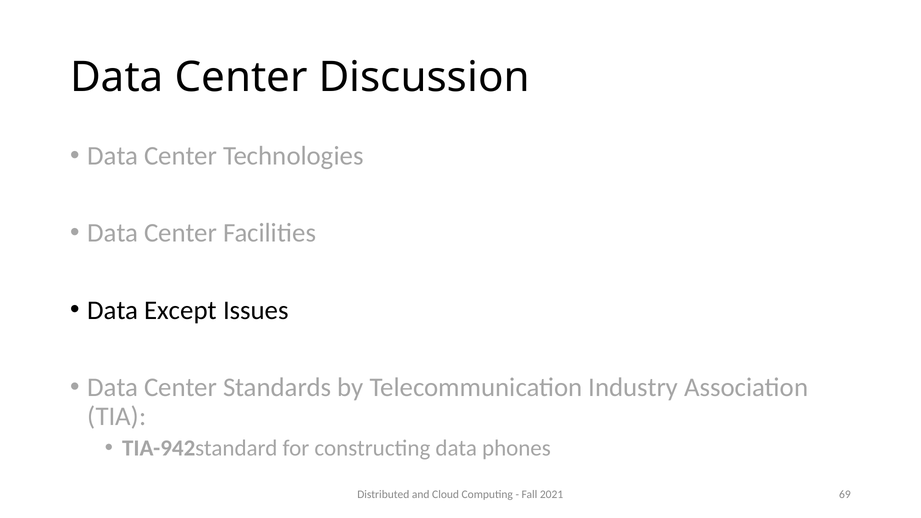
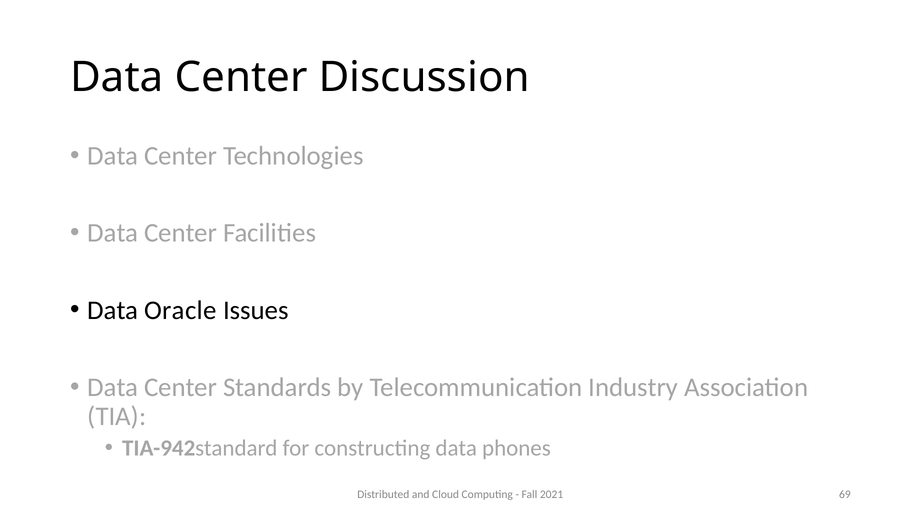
Except: Except -> Oracle
